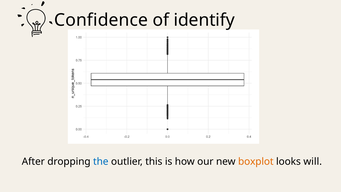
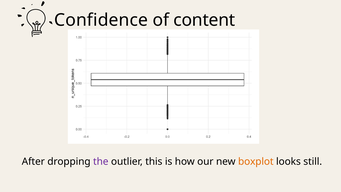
identify: identify -> content
the colour: blue -> purple
will: will -> still
